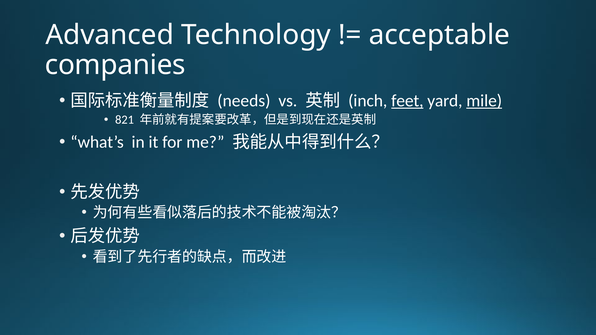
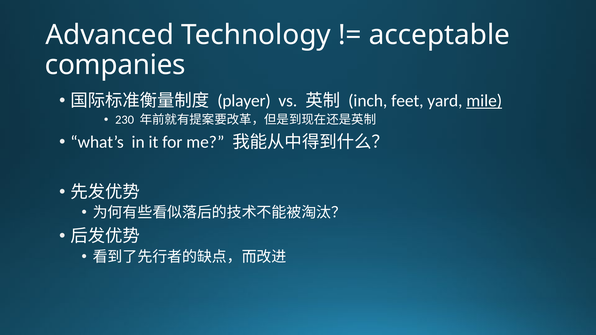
needs: needs -> player
feet underline: present -> none
821: 821 -> 230
